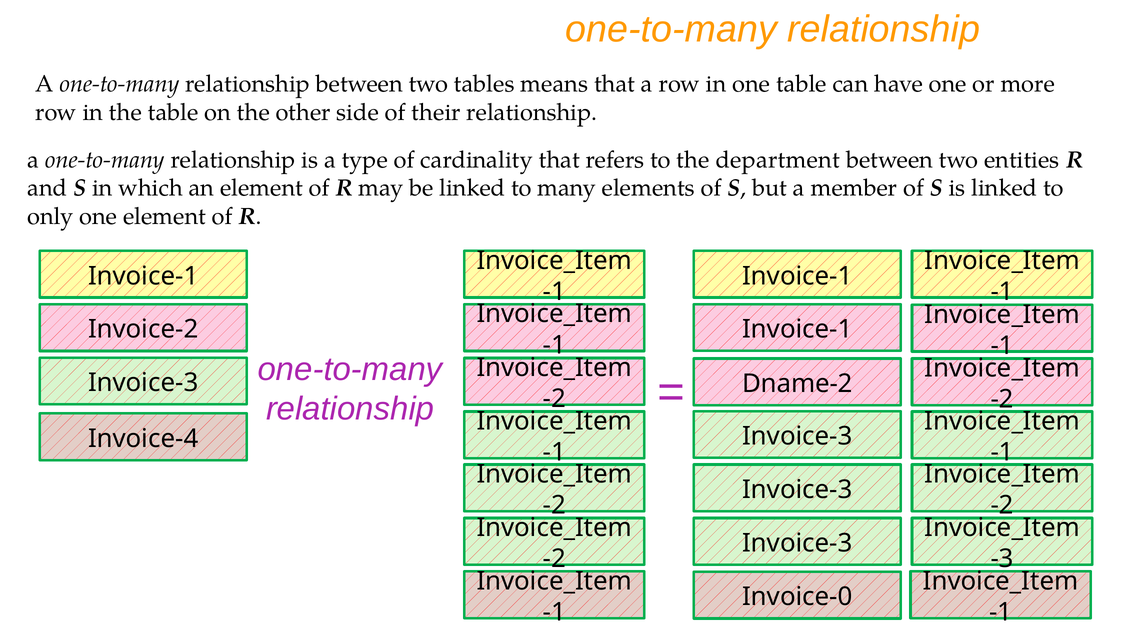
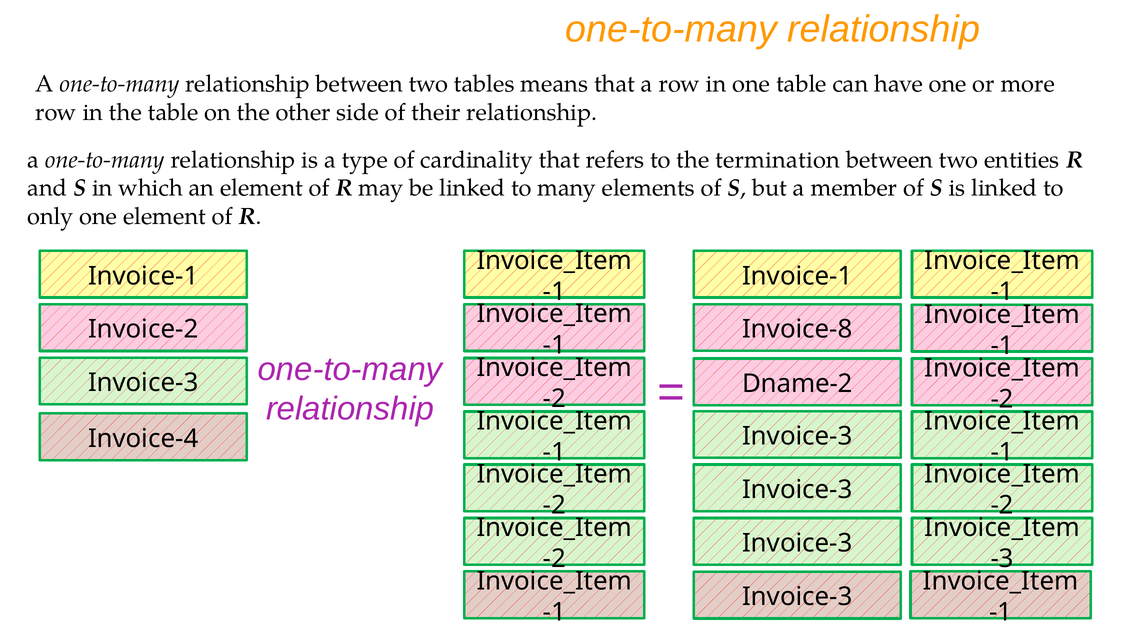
department: department -> termination
Invoice-1 at (797, 329): Invoice-1 -> Invoice-8
Invoice-0 at (797, 597): Invoice-0 -> Invoice-3
